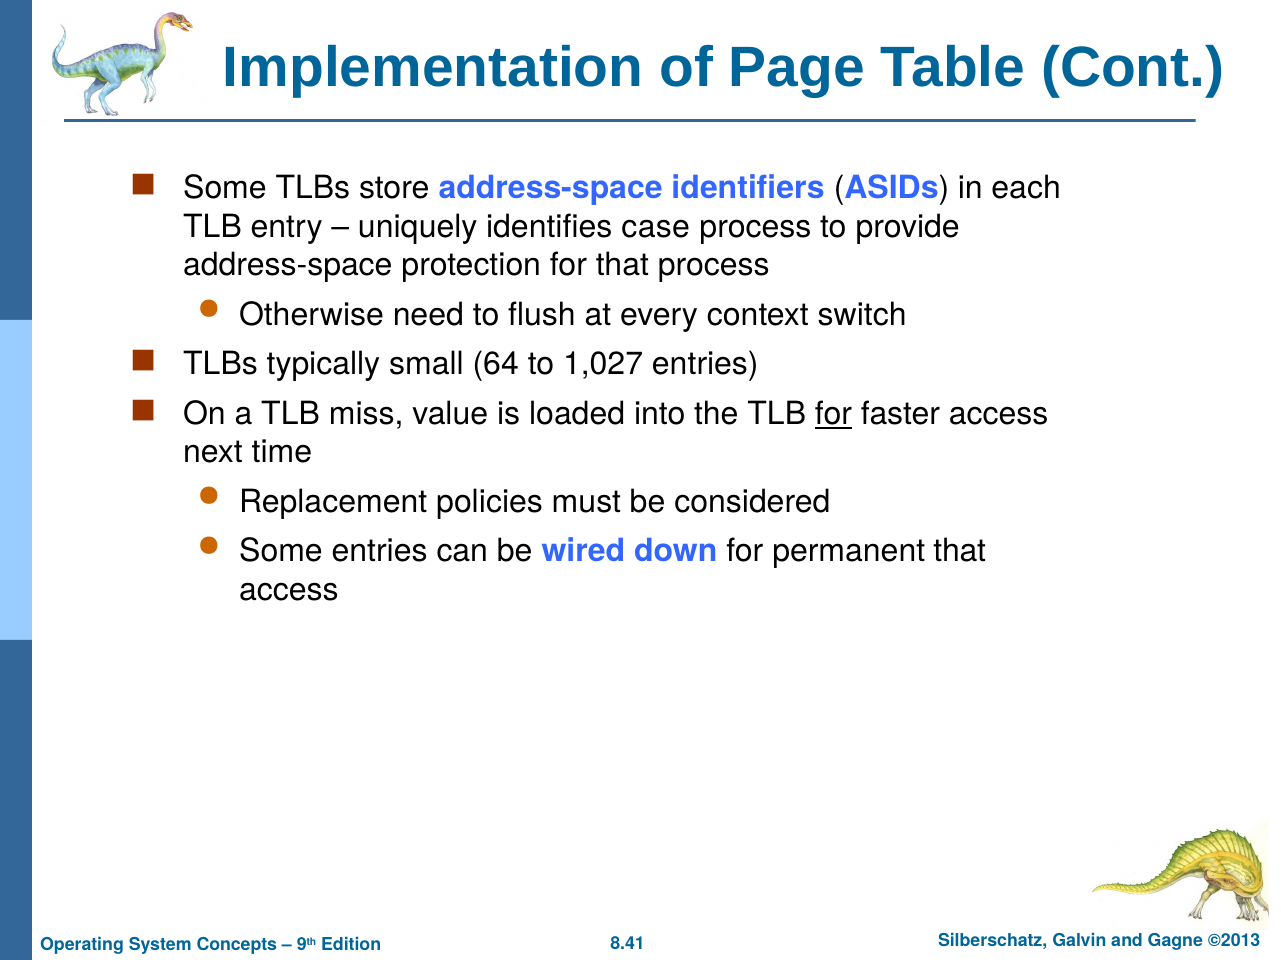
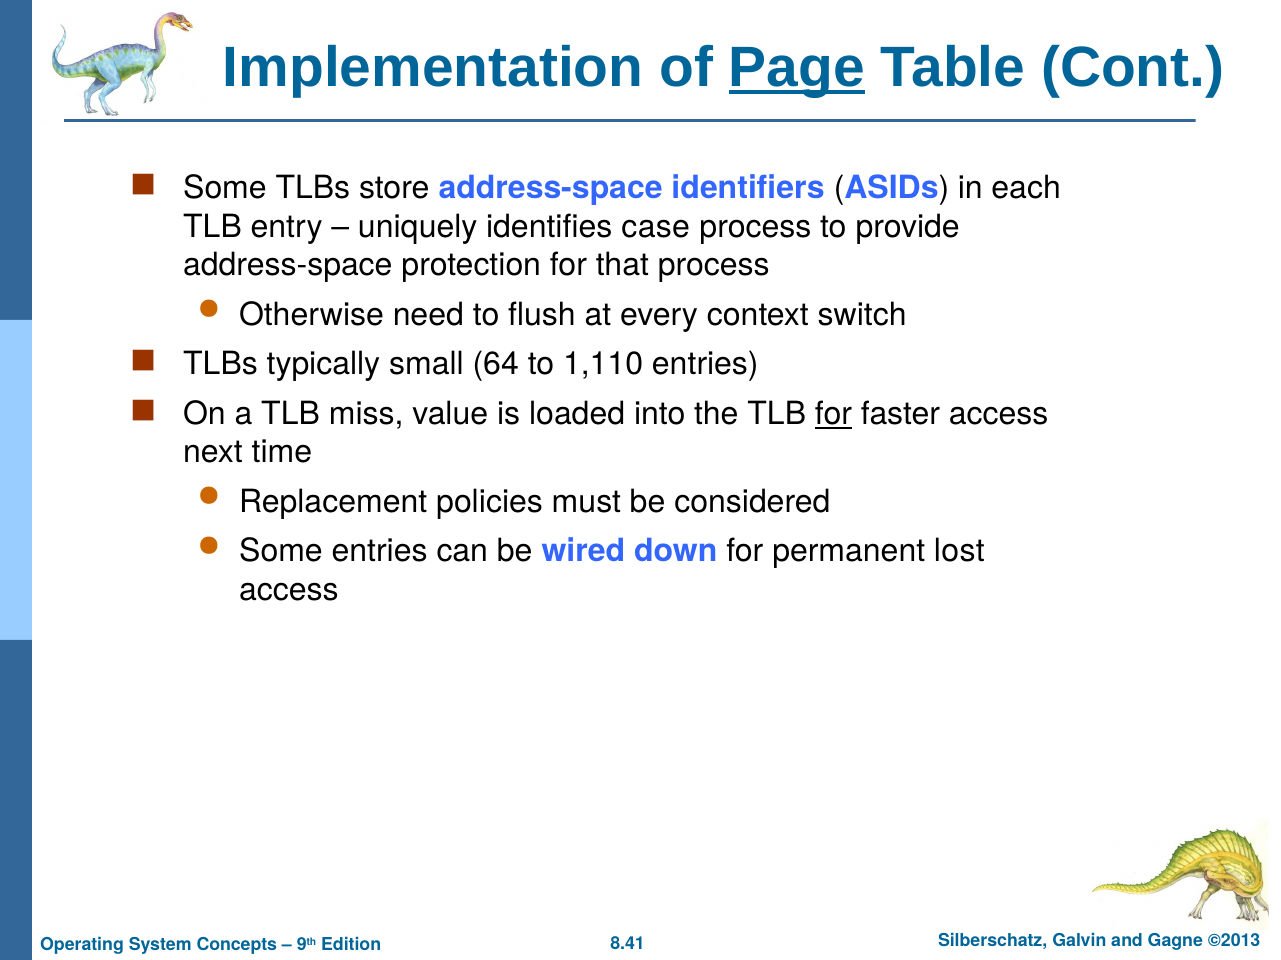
Page underline: none -> present
1,027: 1,027 -> 1,110
permanent that: that -> lost
